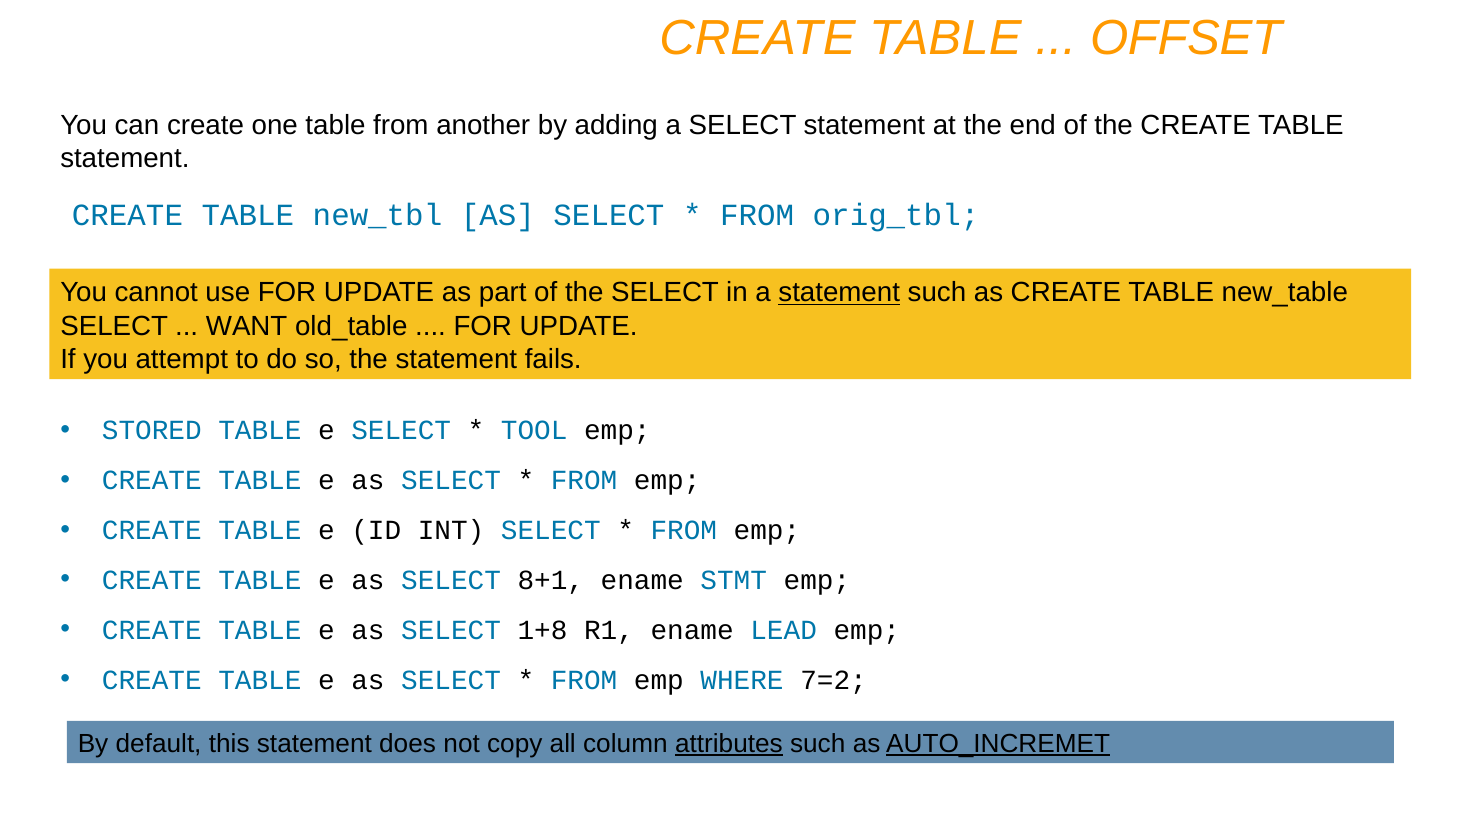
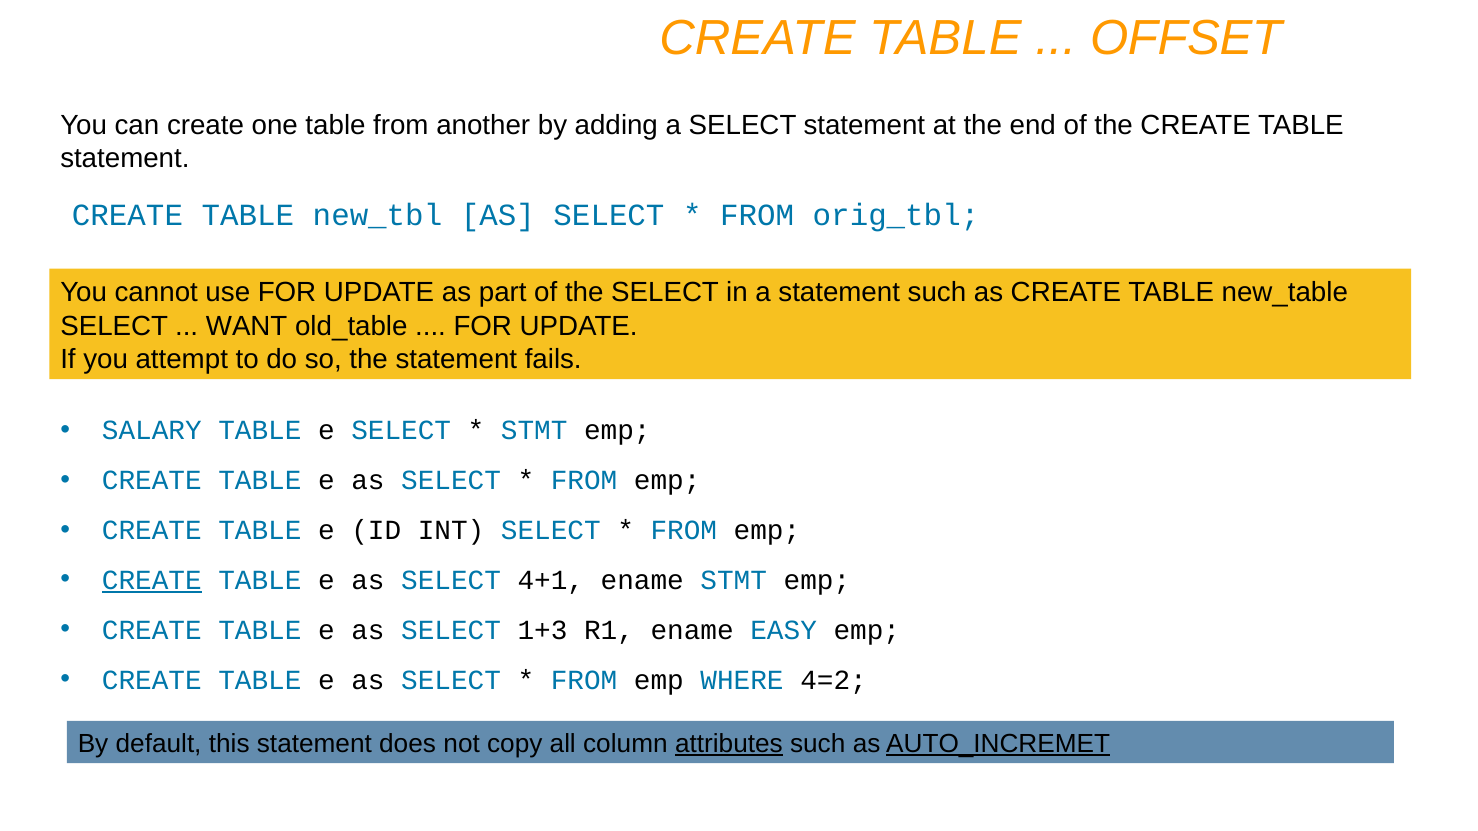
statement at (839, 293) underline: present -> none
STORED: STORED -> SALARY
TOOL at (534, 431): TOOL -> STMT
CREATE at (152, 581) underline: none -> present
8+1: 8+1 -> 4+1
1+8: 1+8 -> 1+3
LEAD: LEAD -> EASY
7=2: 7=2 -> 4=2
